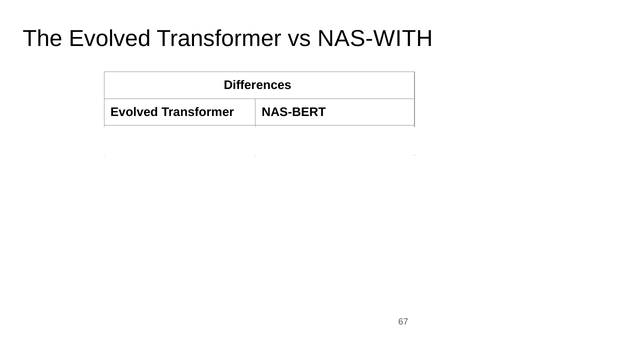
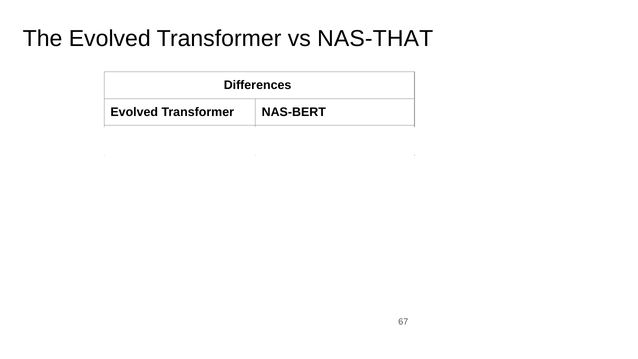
NAS-WITH: NAS-WITH -> NAS-THAT
